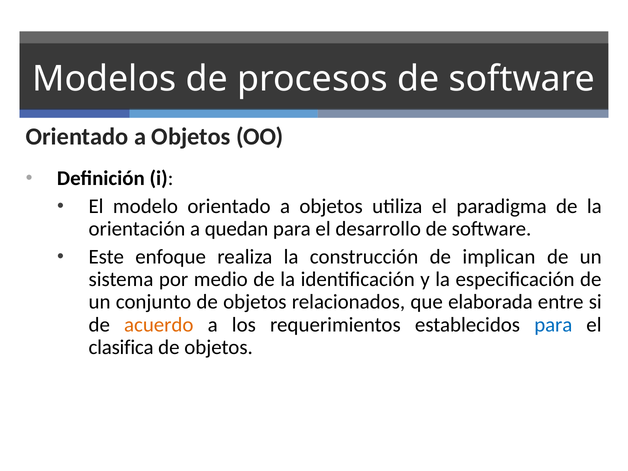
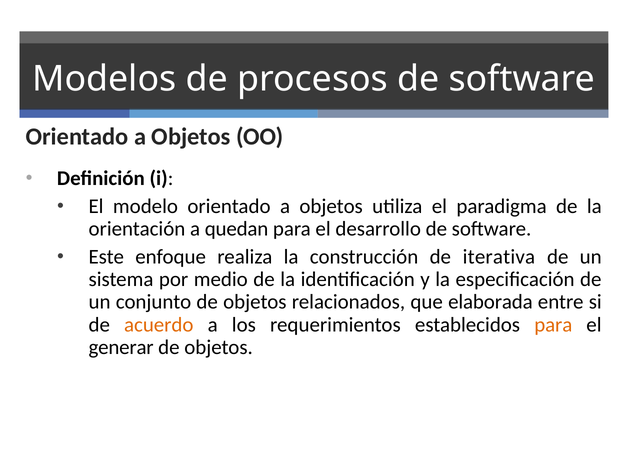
implican: implican -> iterativa
para at (553, 325) colour: blue -> orange
clasifica: clasifica -> generar
